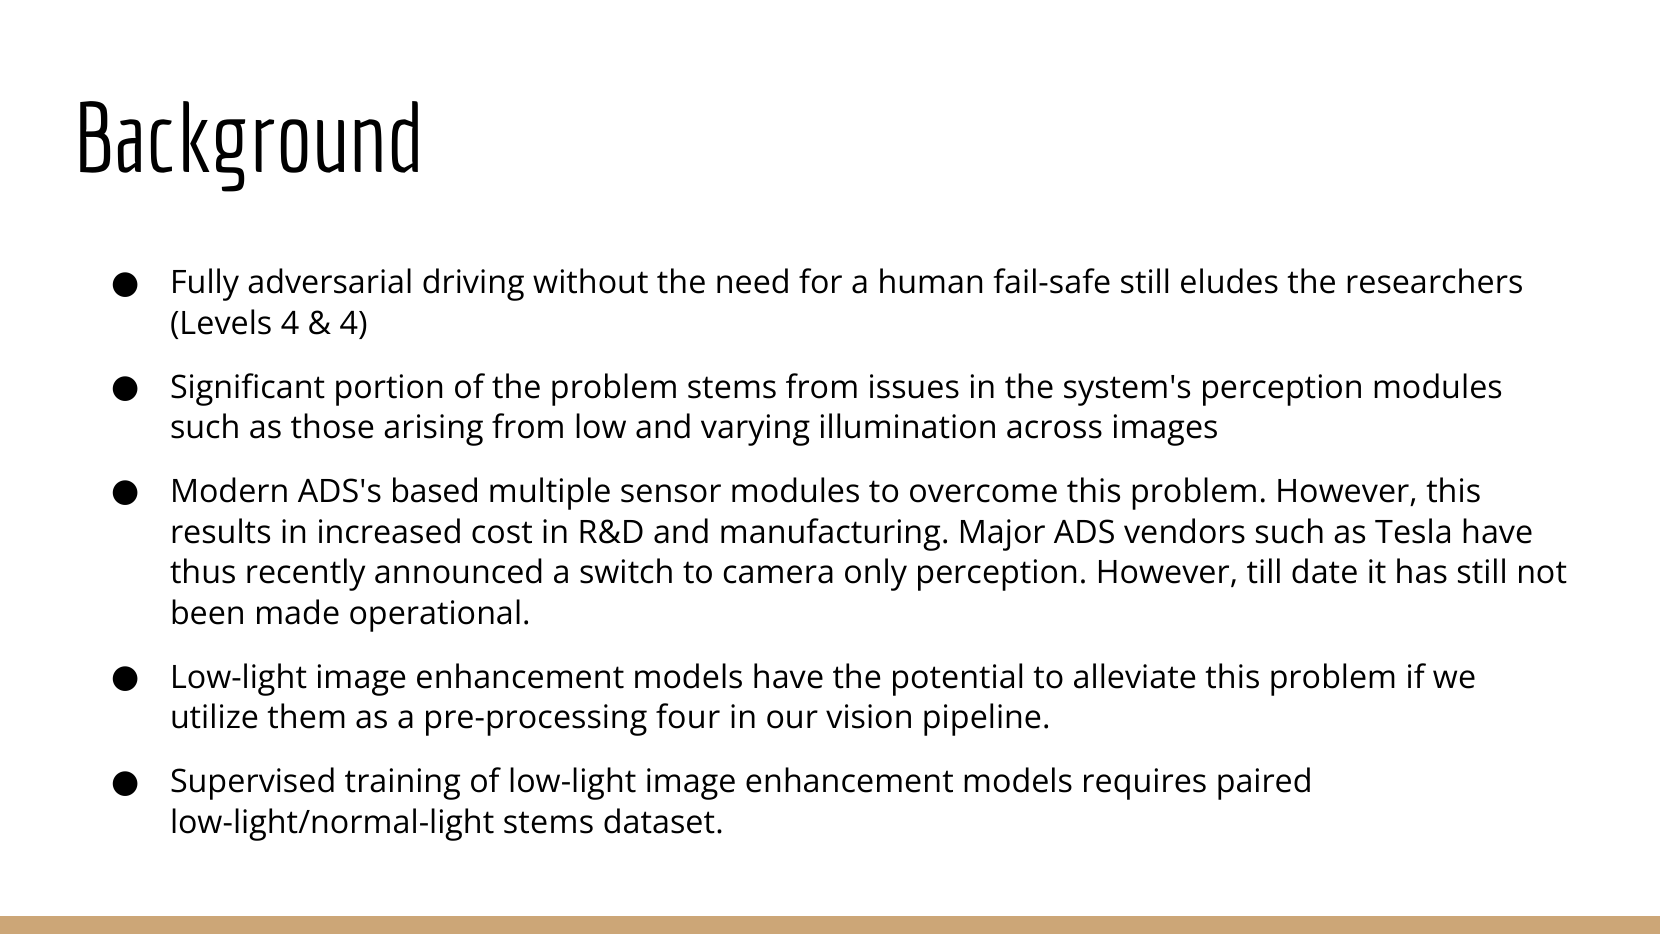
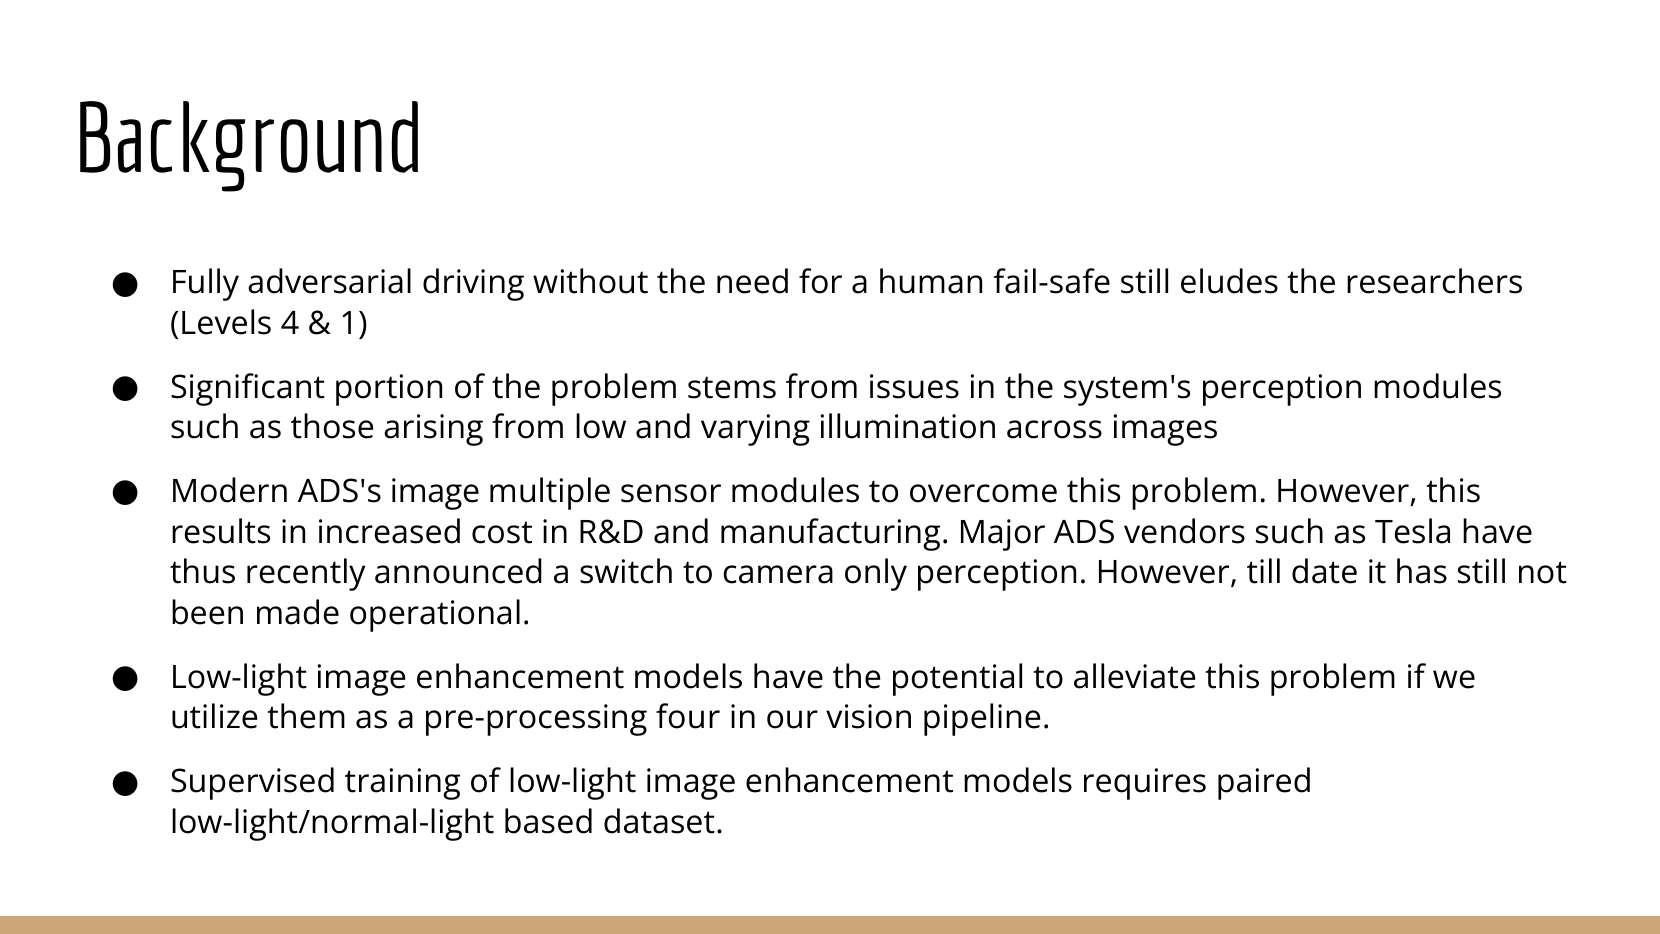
4 at (354, 324): 4 -> 1
ADS's based: based -> image
low-light/normal-light stems: stems -> based
